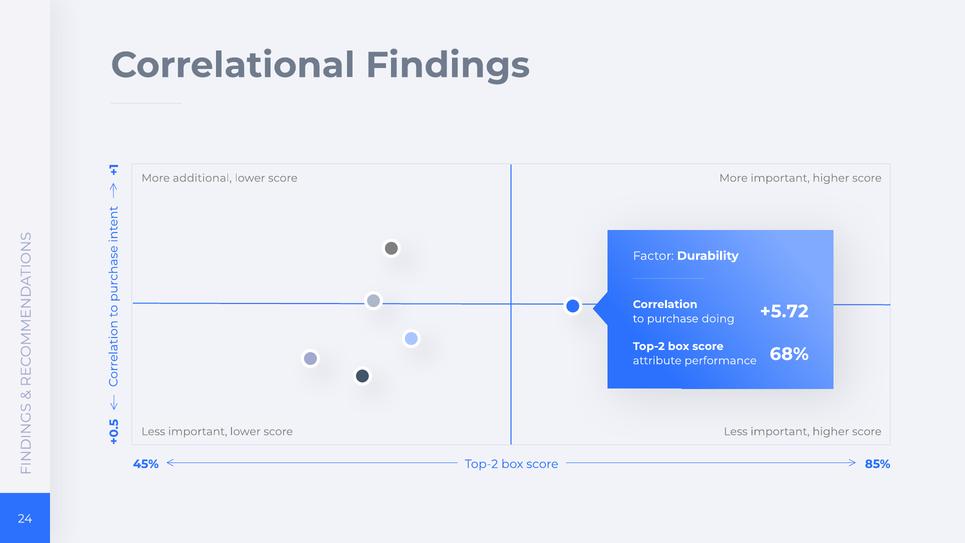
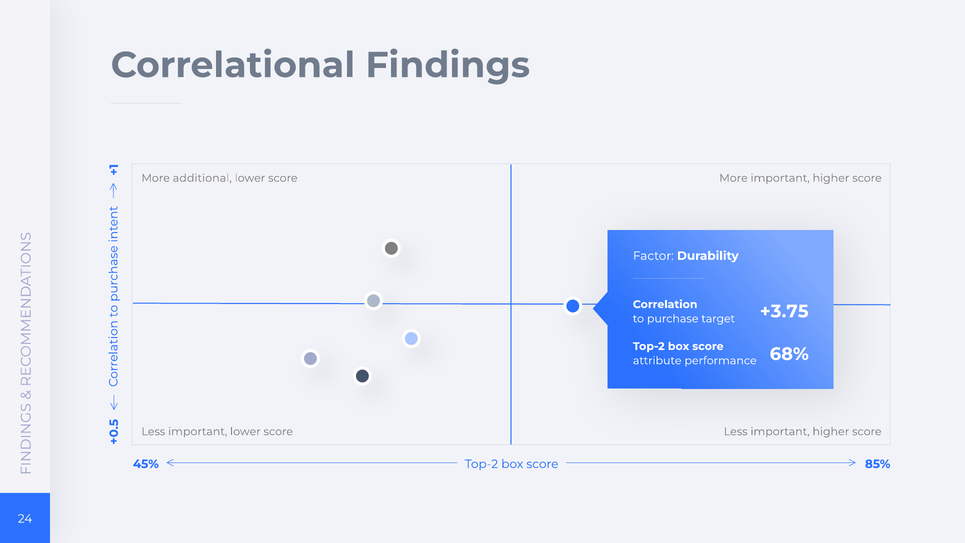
+5.72: +5.72 -> +3.75
doing: doing -> target
